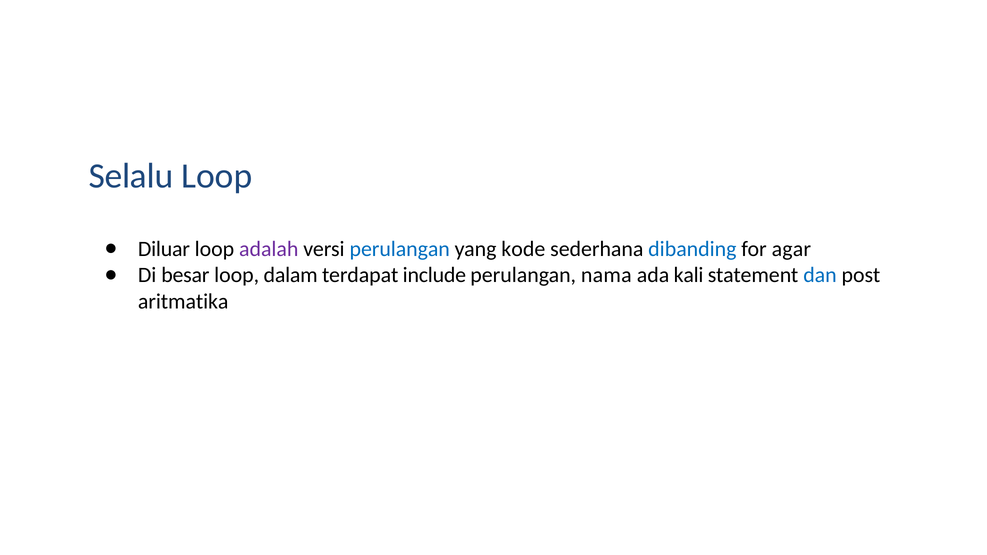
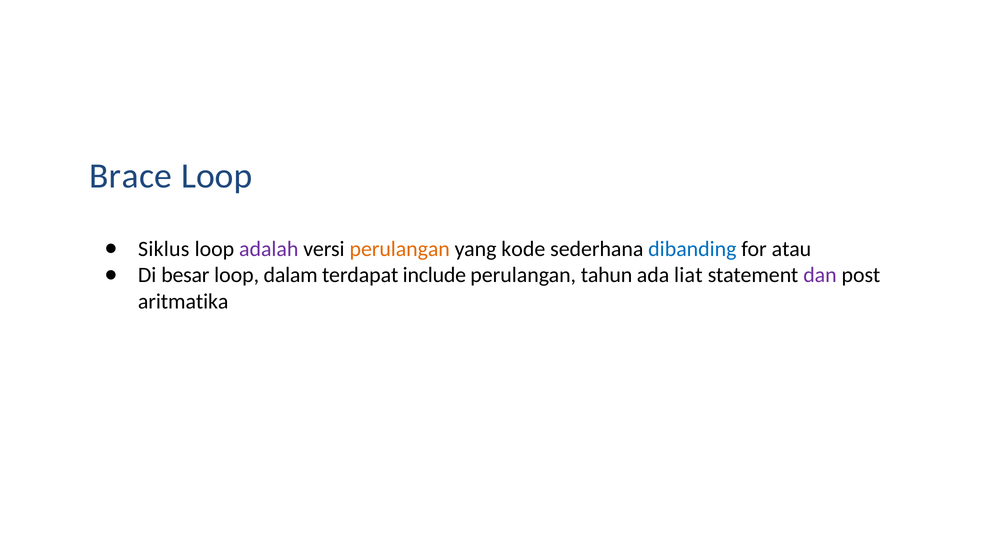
Selalu: Selalu -> Brace
Diluar: Diluar -> Siklus
perulangan at (400, 249) colour: blue -> orange
agar: agar -> atau
nama: nama -> tahun
kali: kali -> liat
dan colour: blue -> purple
